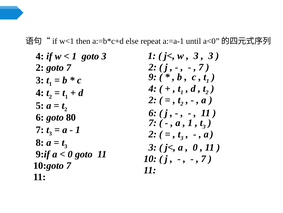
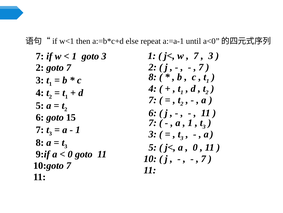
3 at (196, 56): 3 -> 7
4 at (40, 56): 4 -> 7
9 at (153, 77): 9 -> 8
2 at (153, 100): 2 -> 7
80: 80 -> 15
2 at (153, 134): 2 -> 3
3 at (153, 147): 3 -> 5
